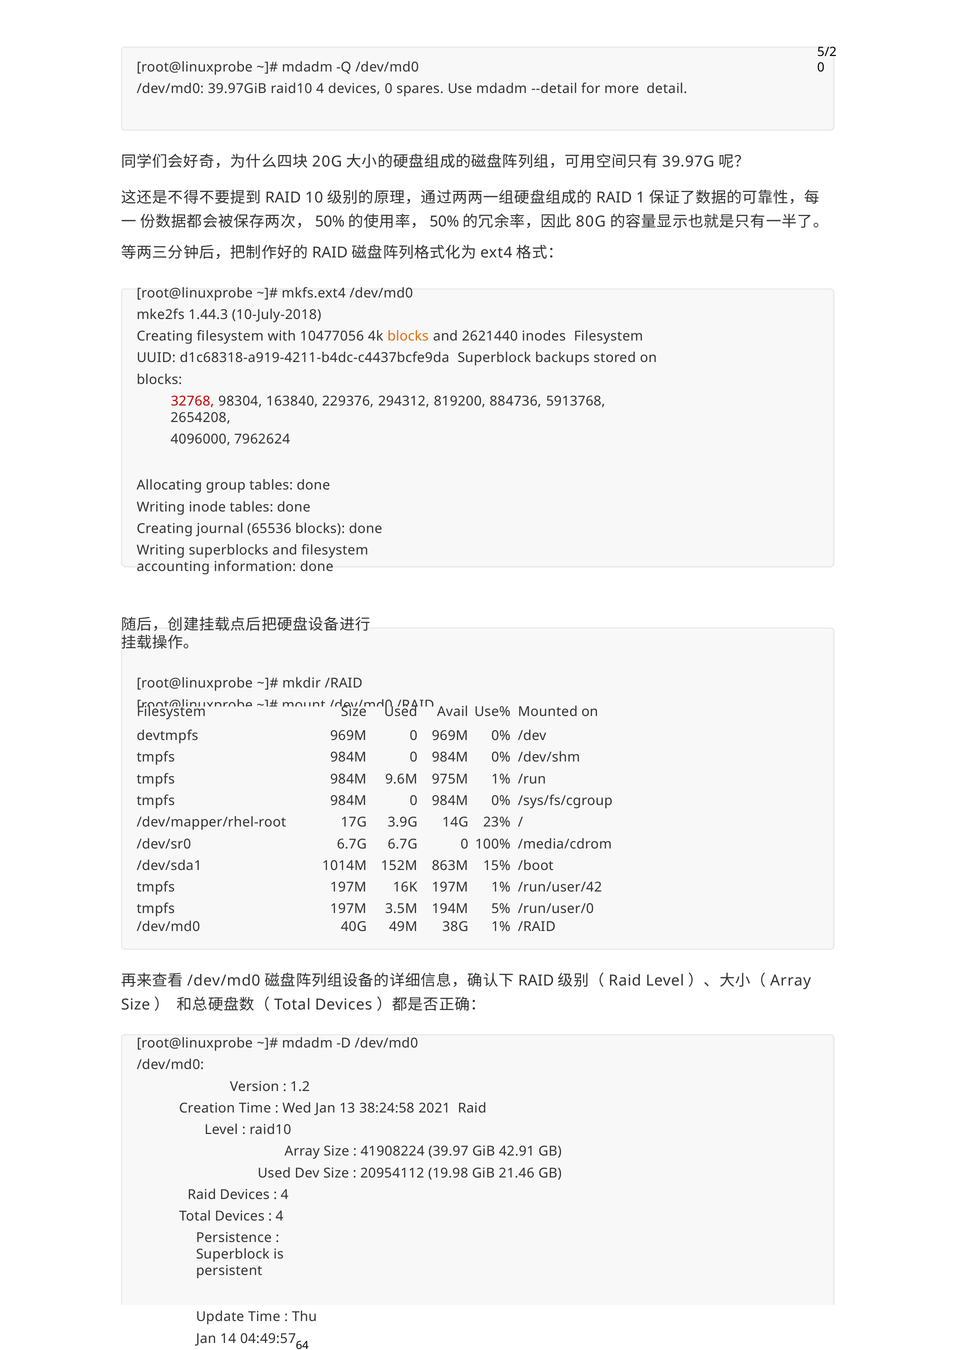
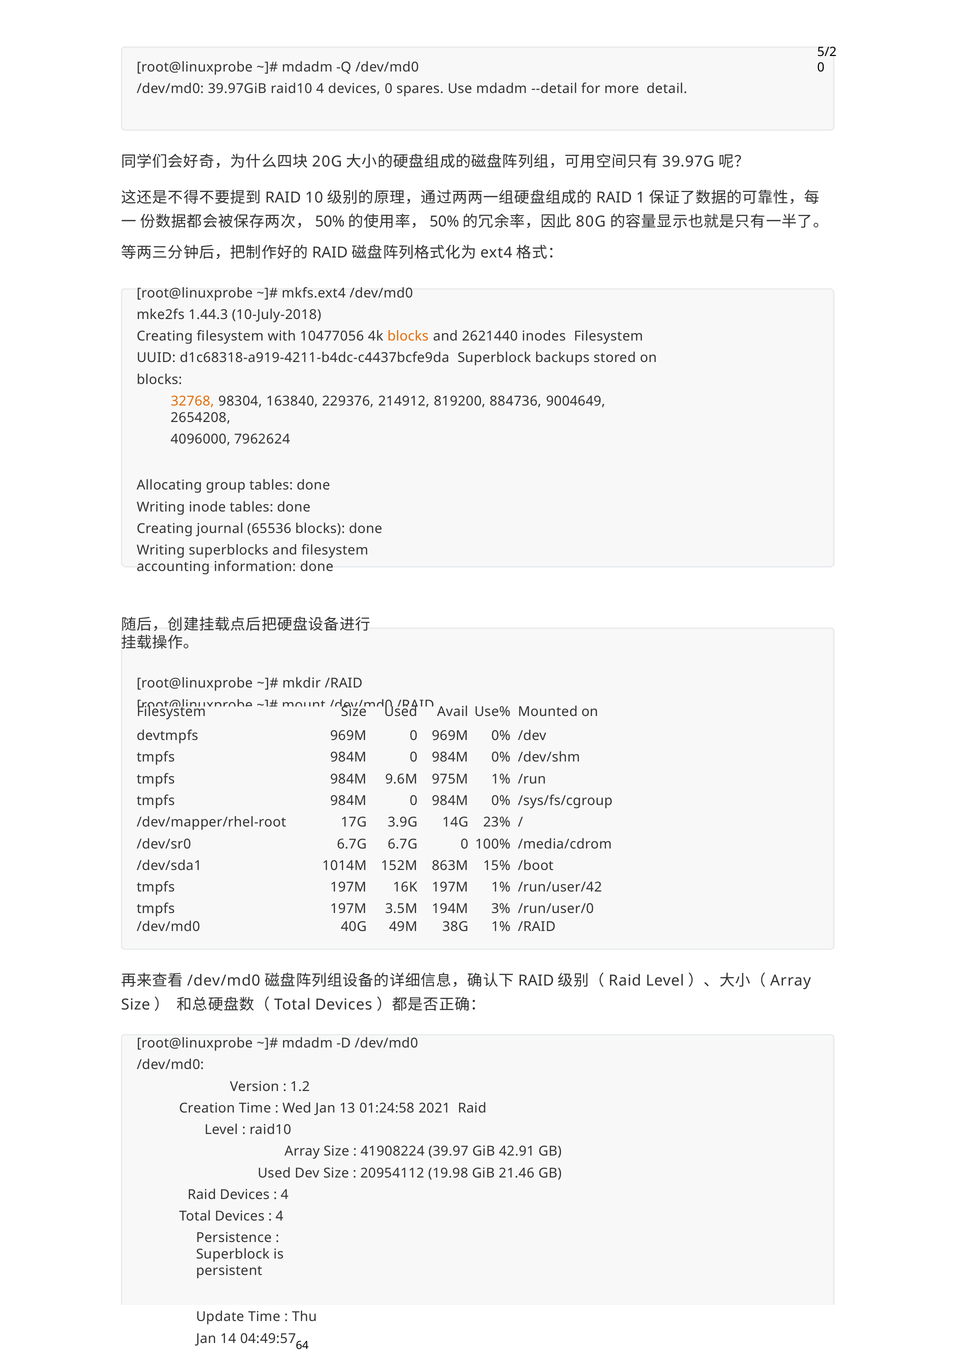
32768 colour: red -> orange
294312: 294312 -> 214912
5913768: 5913768 -> 9004649
5%: 5% -> 3%
38:24:58: 38:24:58 -> 01:24:58
